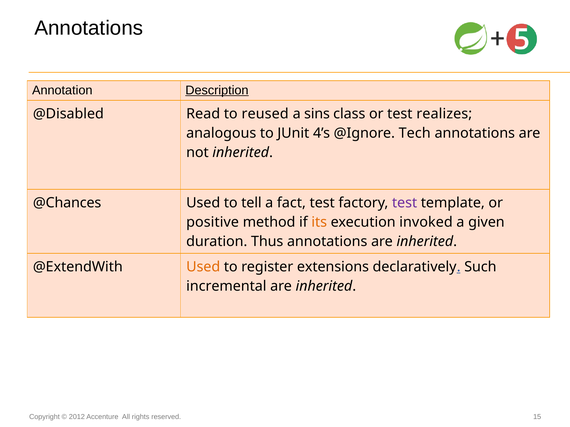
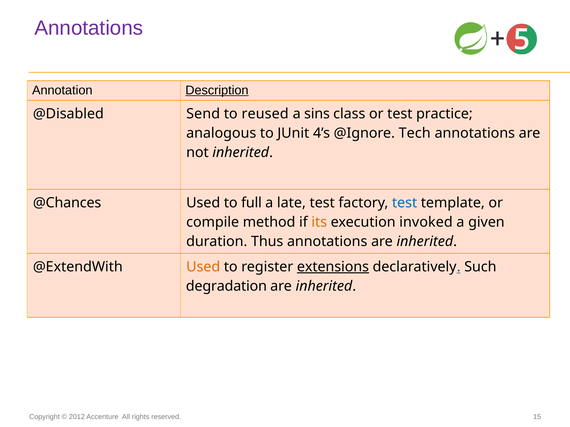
Annotations at (89, 28) colour: black -> purple
Read: Read -> Send
realizes: realizes -> practice
tell: tell -> full
fact: fact -> late
test at (405, 203) colour: purple -> blue
positive: positive -> compile
extensions underline: none -> present
incremental: incremental -> degradation
